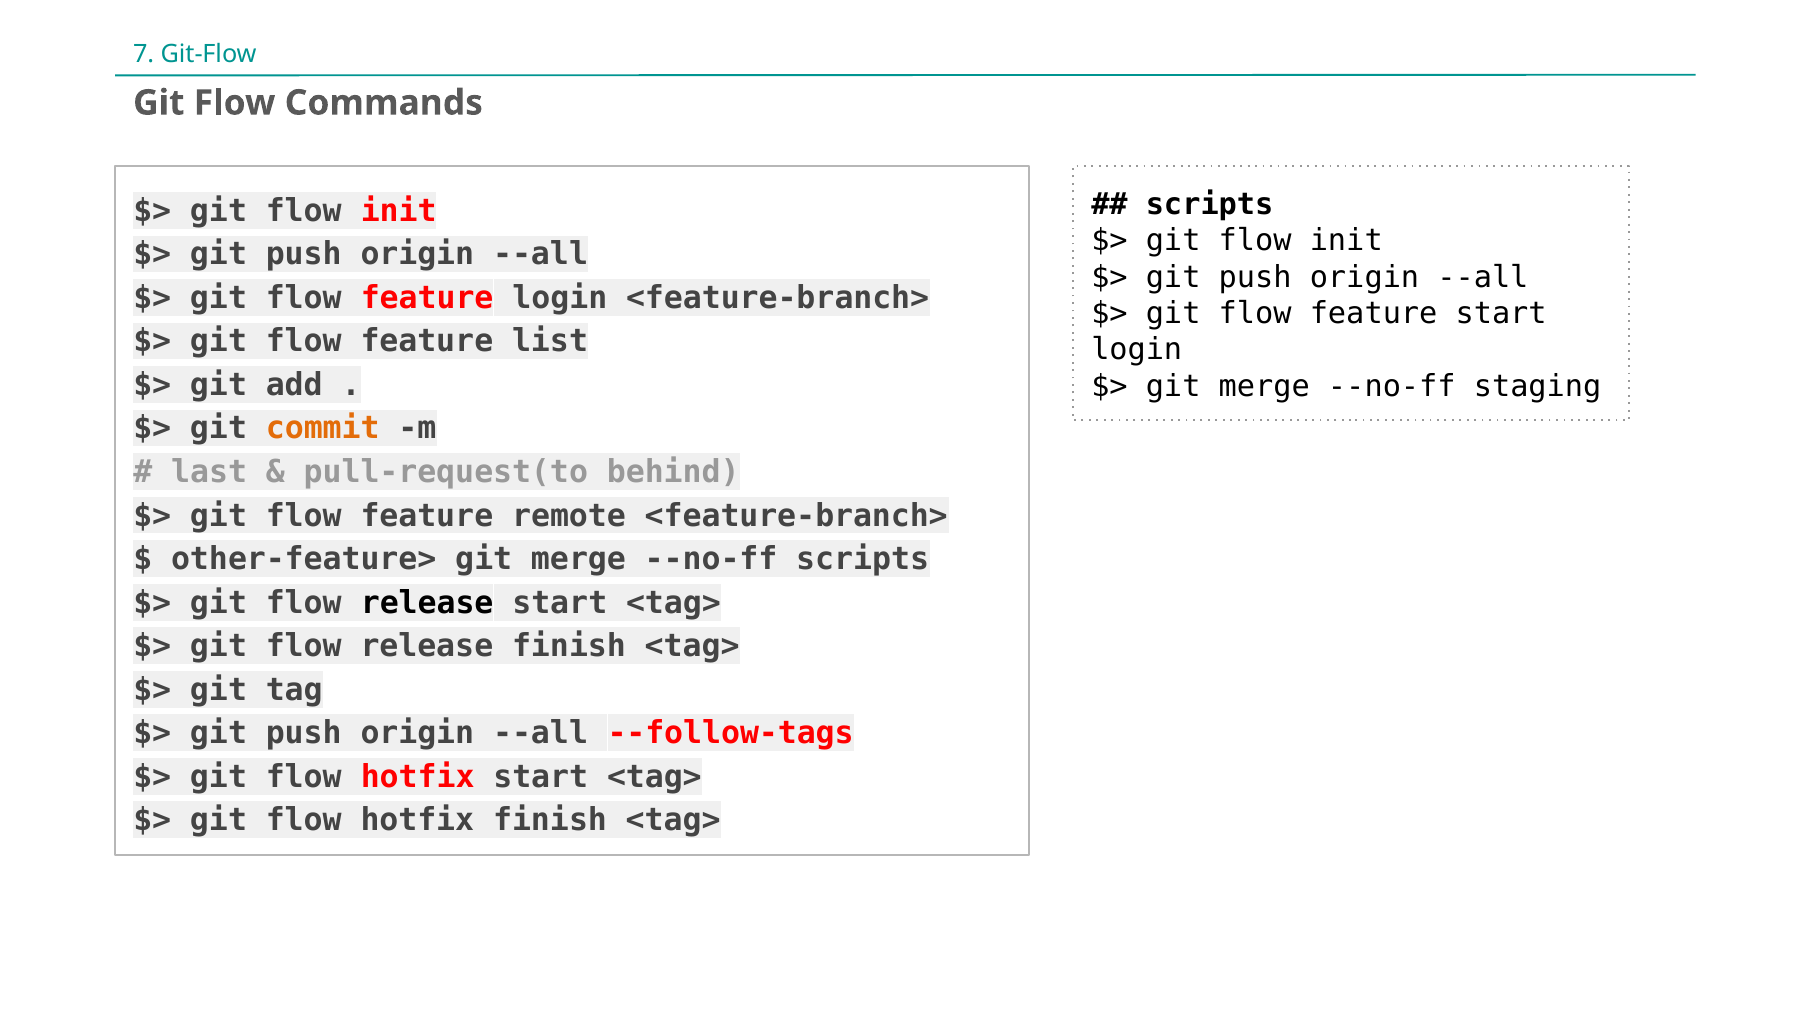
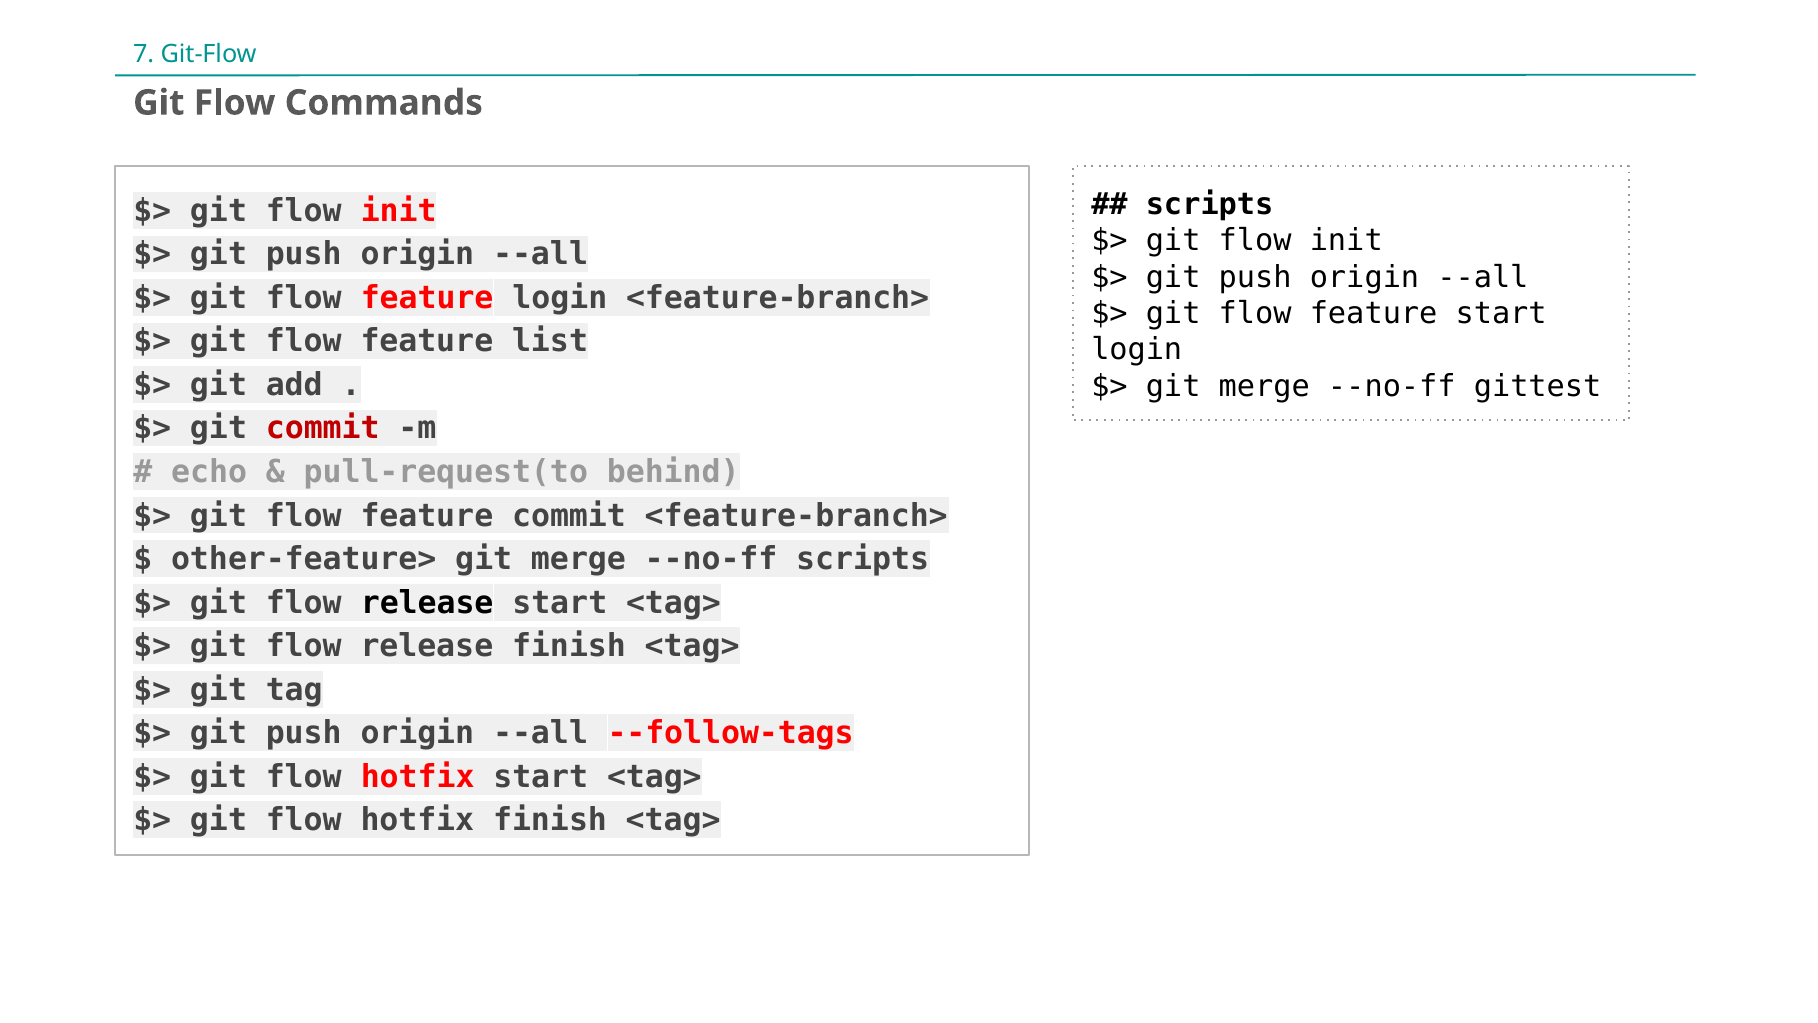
staging: staging -> gittest
commit at (323, 428) colour: orange -> red
last: last -> echo
feature remote: remote -> commit
